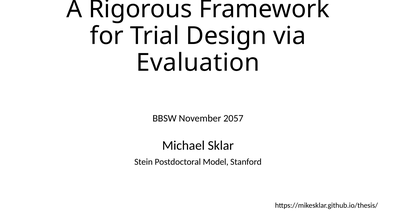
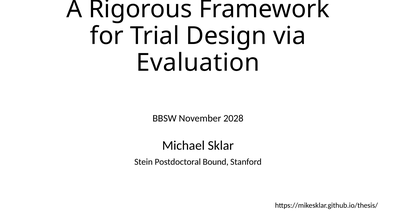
2057: 2057 -> 2028
Model: Model -> Bound
